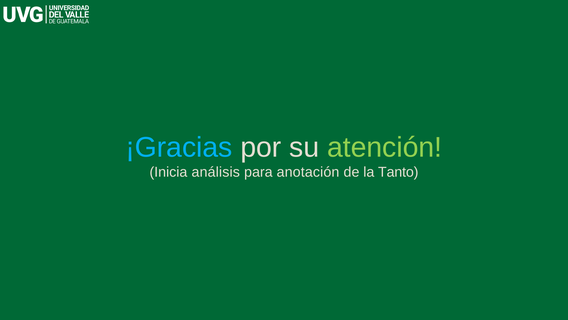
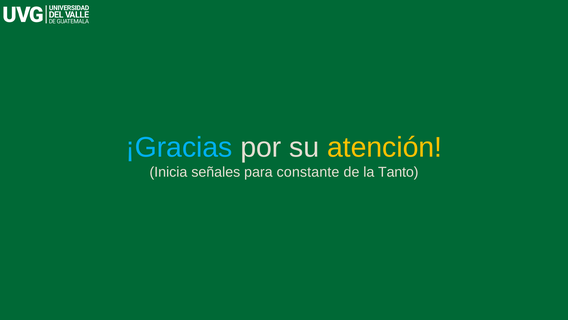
atención colour: light green -> yellow
análisis: análisis -> señales
anotación: anotación -> constante
